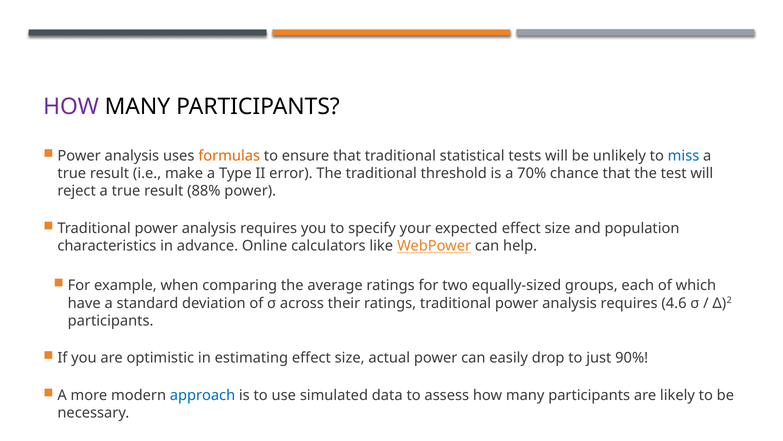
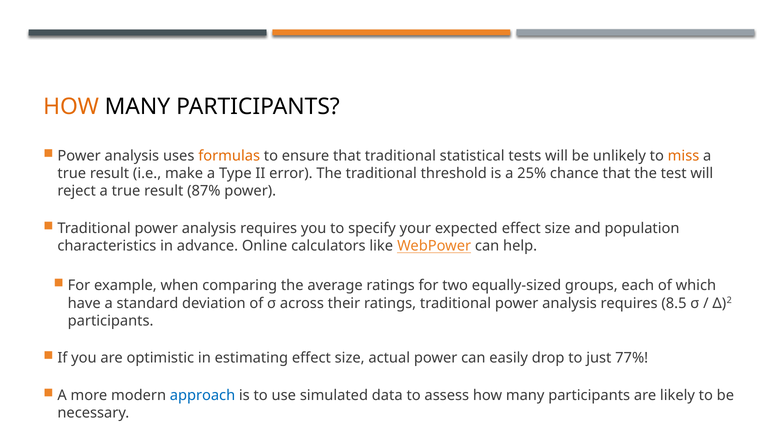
HOW at (71, 107) colour: purple -> orange
miss colour: blue -> orange
70%: 70% -> 25%
88%: 88% -> 87%
4.6: 4.6 -> 8.5
90%: 90% -> 77%
